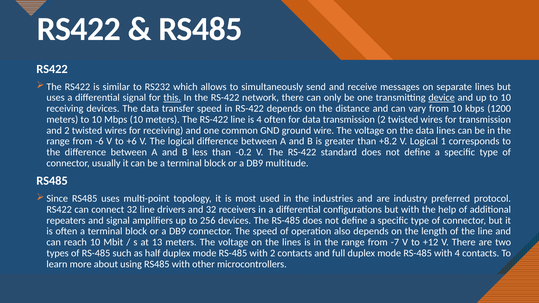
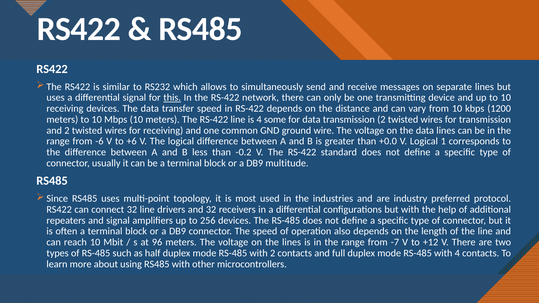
device underline: present -> none
4 often: often -> some
+8.2: +8.2 -> +0.0
13: 13 -> 96
